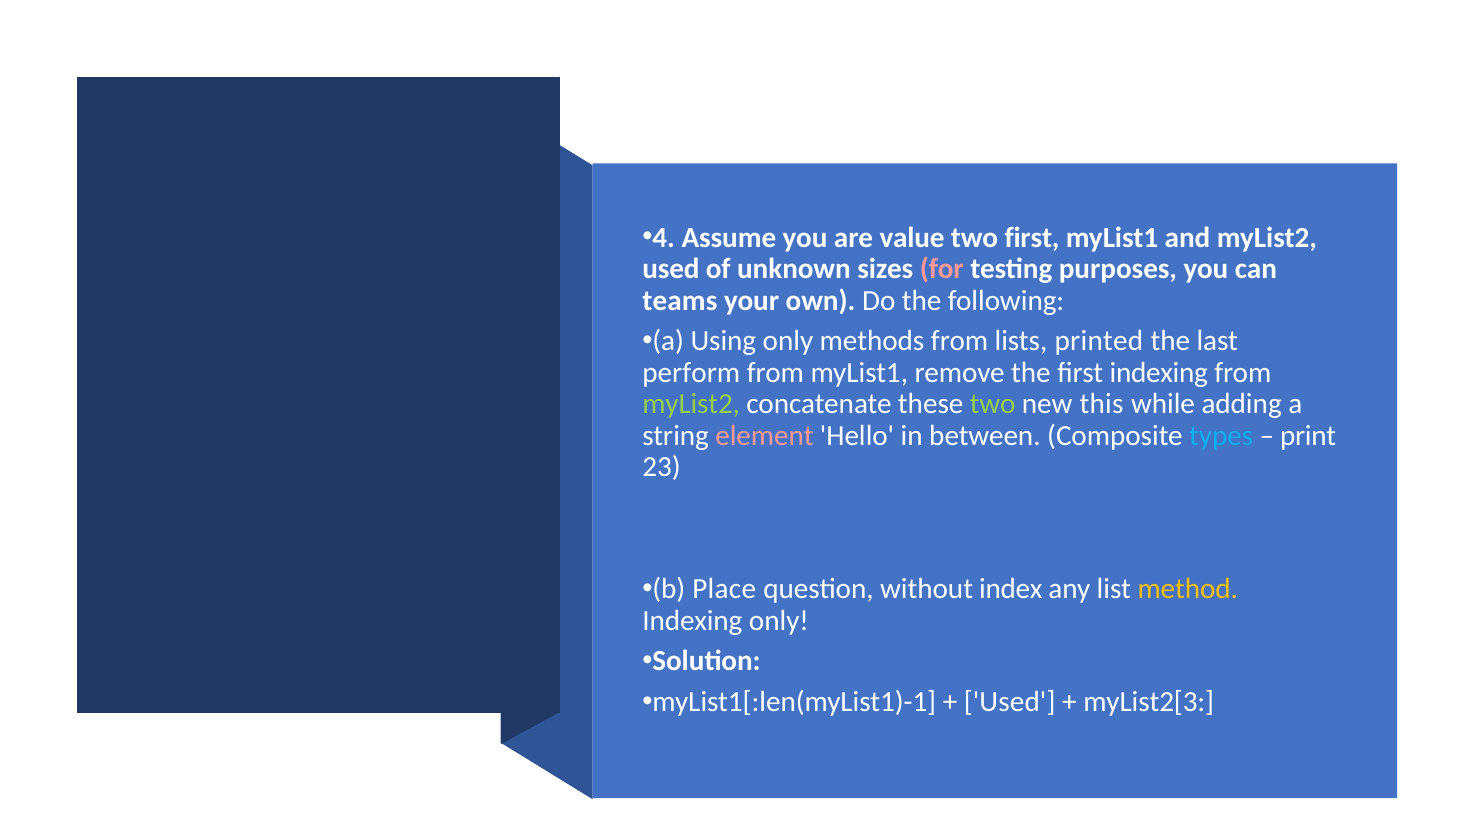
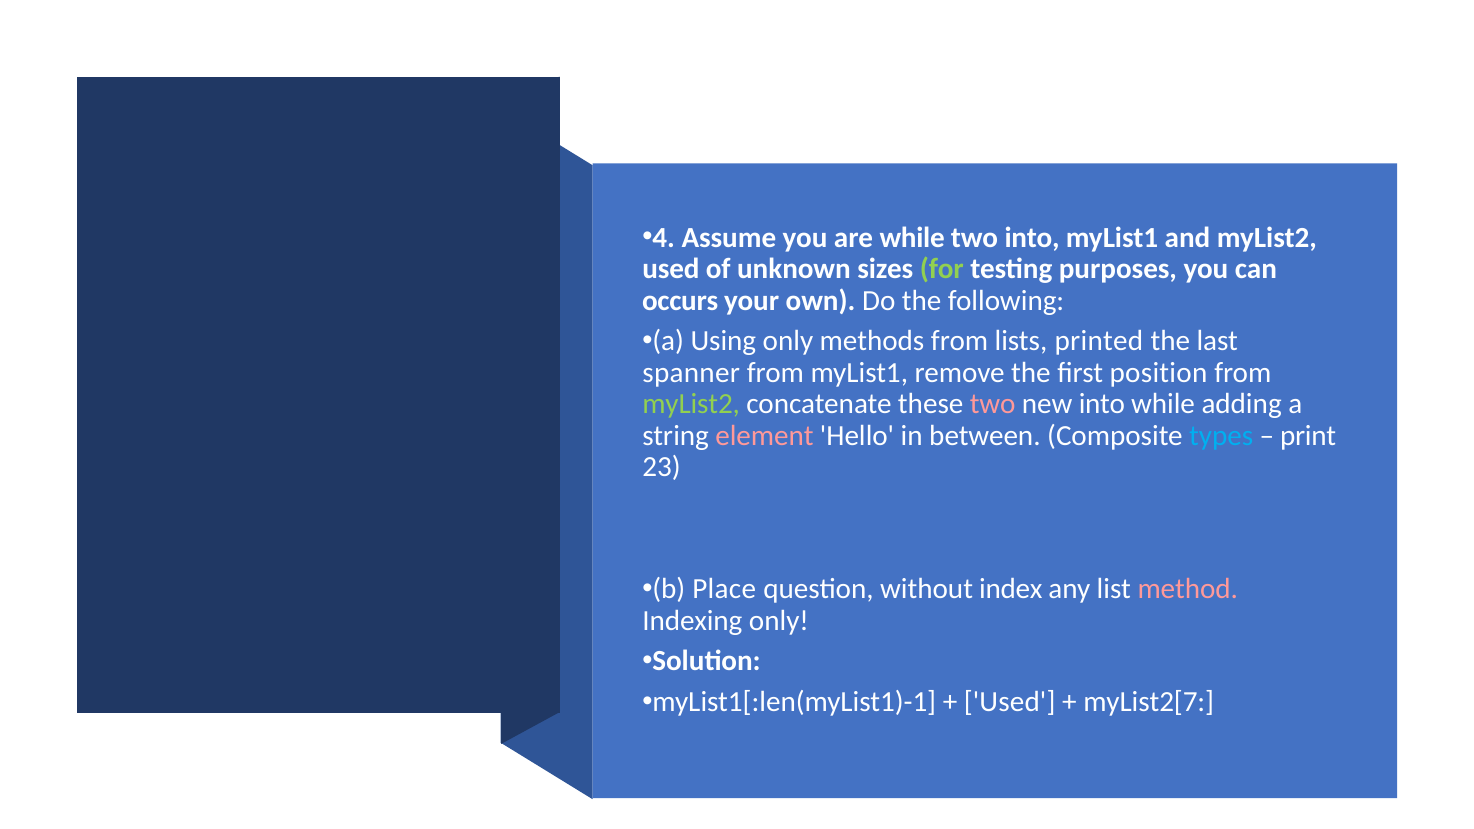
are value: value -> while
two first: first -> into
for colour: pink -> light green
teams: teams -> occurs
perform: perform -> spanner
first indexing: indexing -> position
two at (993, 404) colour: light green -> pink
new this: this -> into
method colour: yellow -> pink
myList2[3: myList2[3 -> myList2[7
